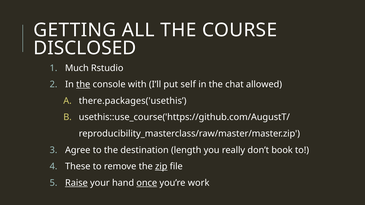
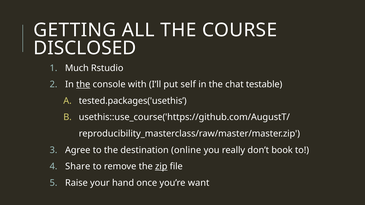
allowed: allowed -> testable
there.packages('usethis: there.packages('usethis -> tested.packages('usethis
length: length -> online
These: These -> Share
Raise underline: present -> none
once underline: present -> none
work: work -> want
